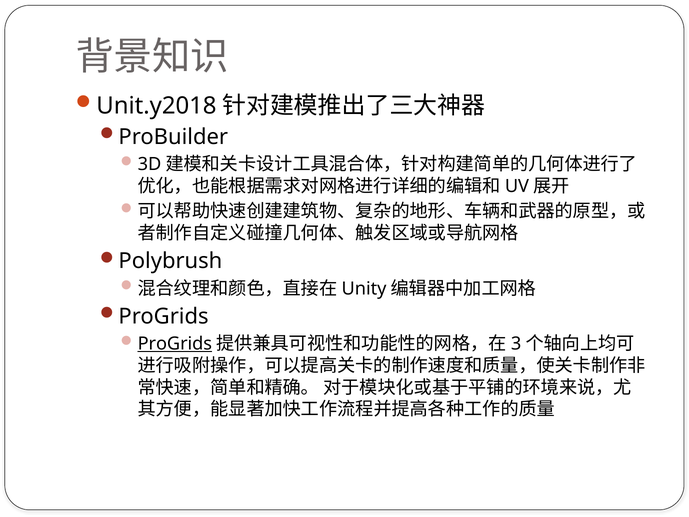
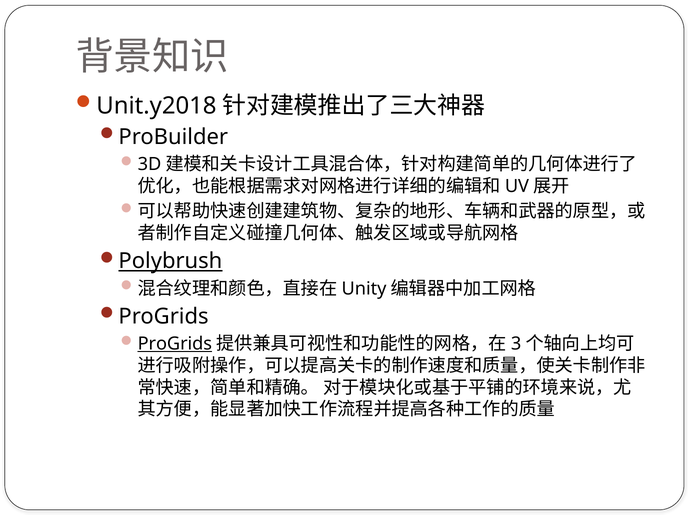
Polybrush underline: none -> present
